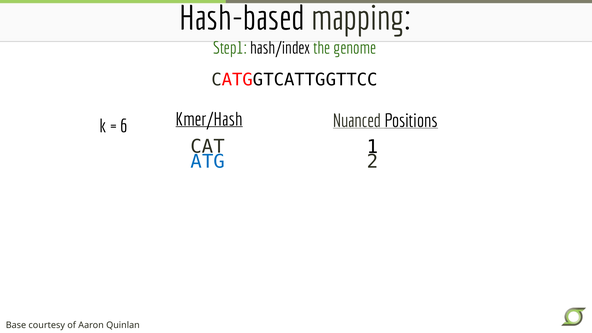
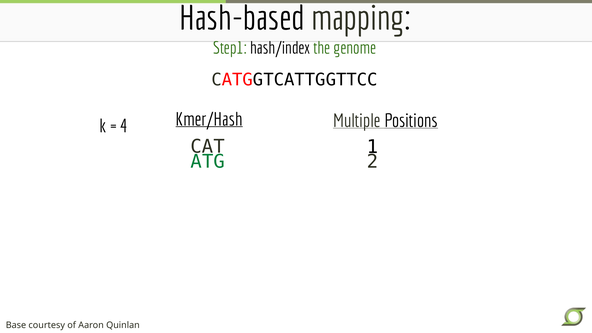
Nuanced: Nuanced -> Multiple
6: 6 -> 4
ATG colour: blue -> green
